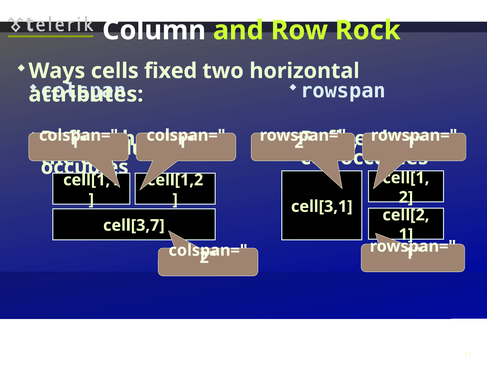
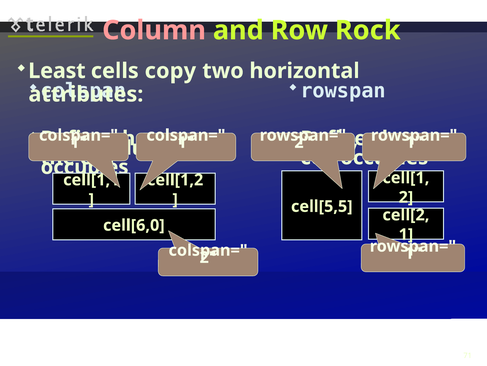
Column colour: white -> pink
Ways: Ways -> Least
fixed: fixed -> copy
cell[3,1: cell[3,1 -> cell[5,5
cell[3,7: cell[3,7 -> cell[6,0
